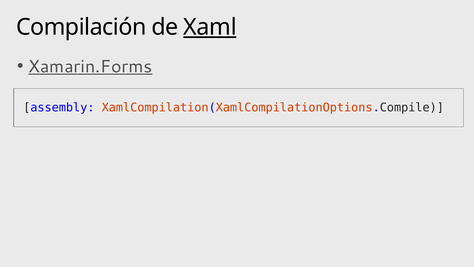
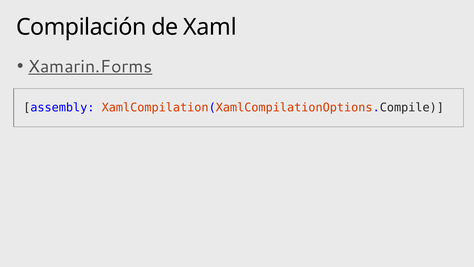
Xaml underline: present -> none
